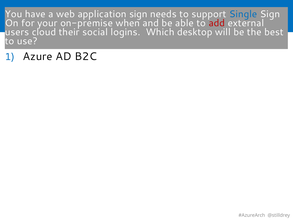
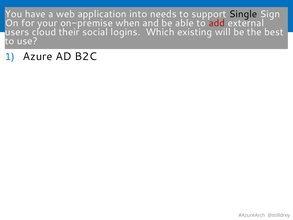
application sign: sign -> into
Single colour: blue -> black
desktop: desktop -> existing
